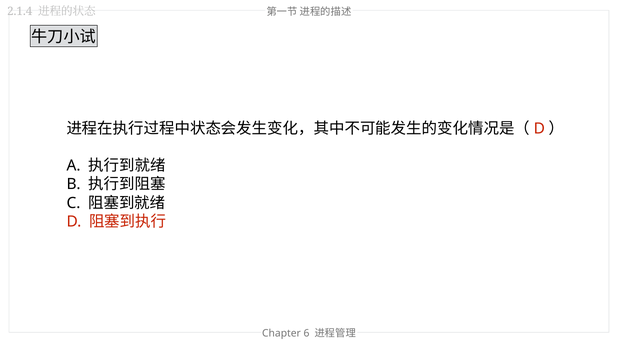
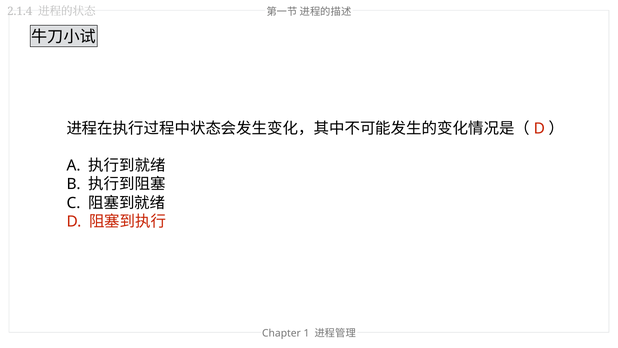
6: 6 -> 1
